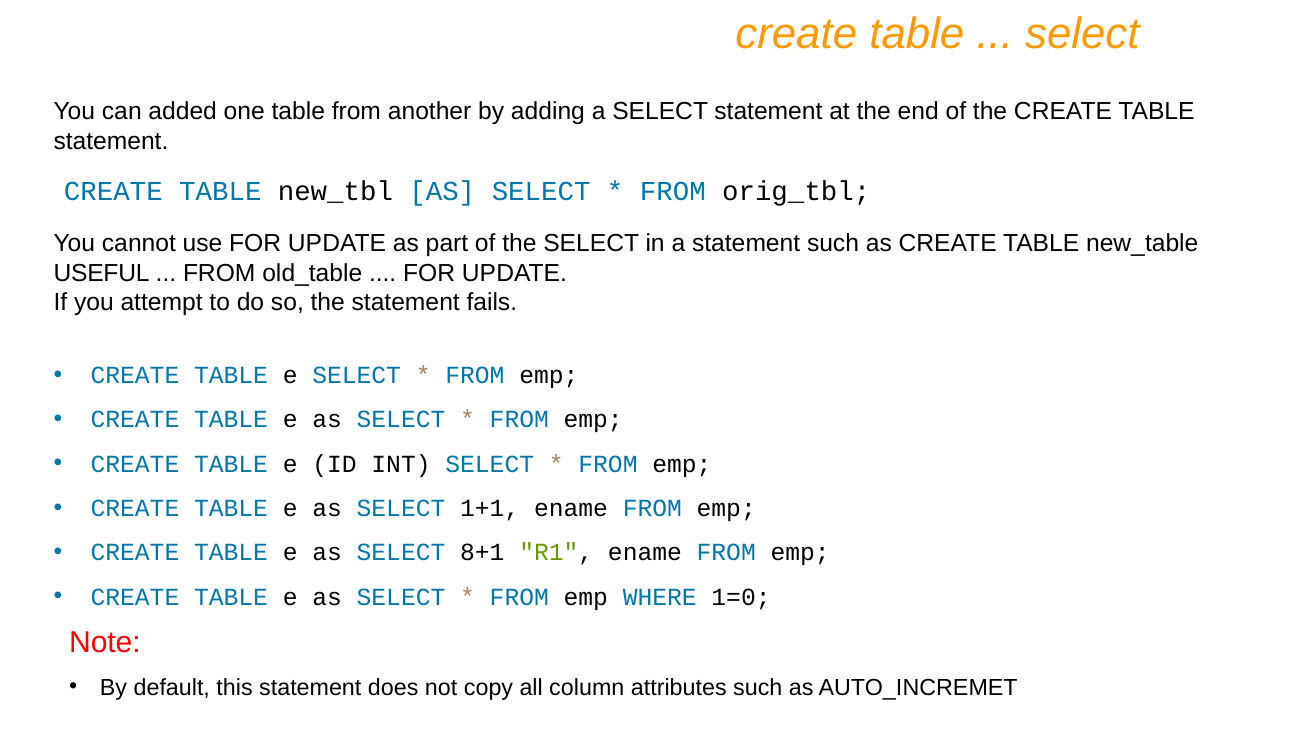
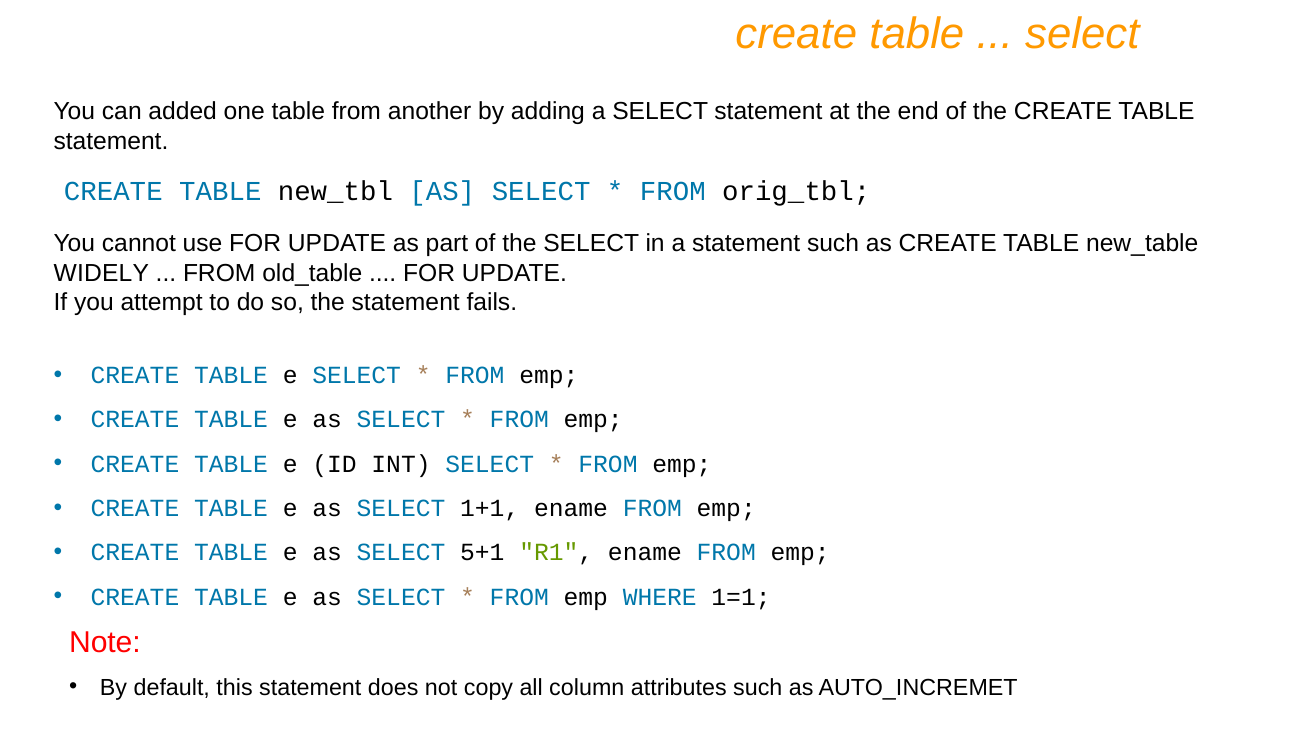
USEFUL: USEFUL -> WIDELY
8+1: 8+1 -> 5+1
1=0: 1=0 -> 1=1
